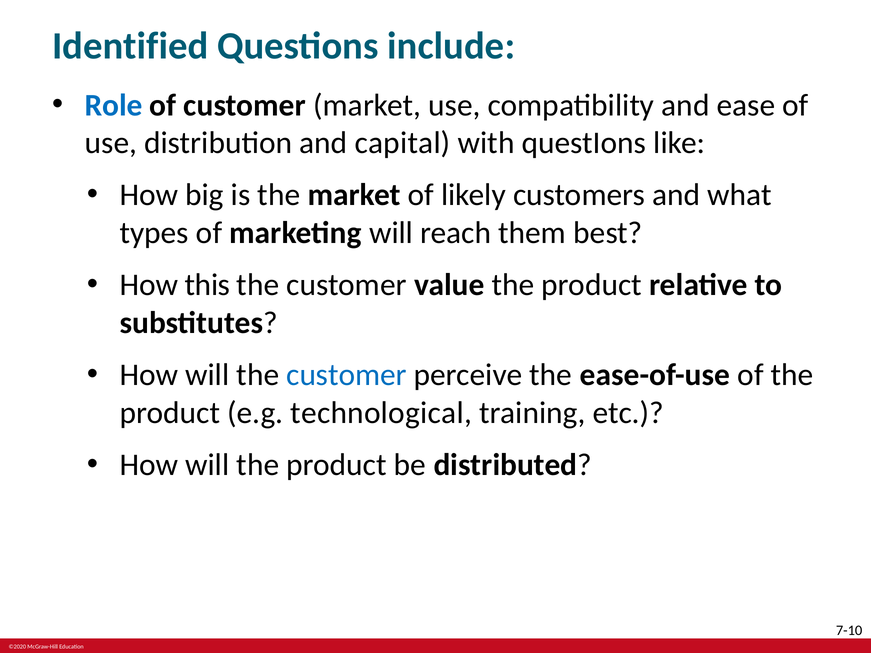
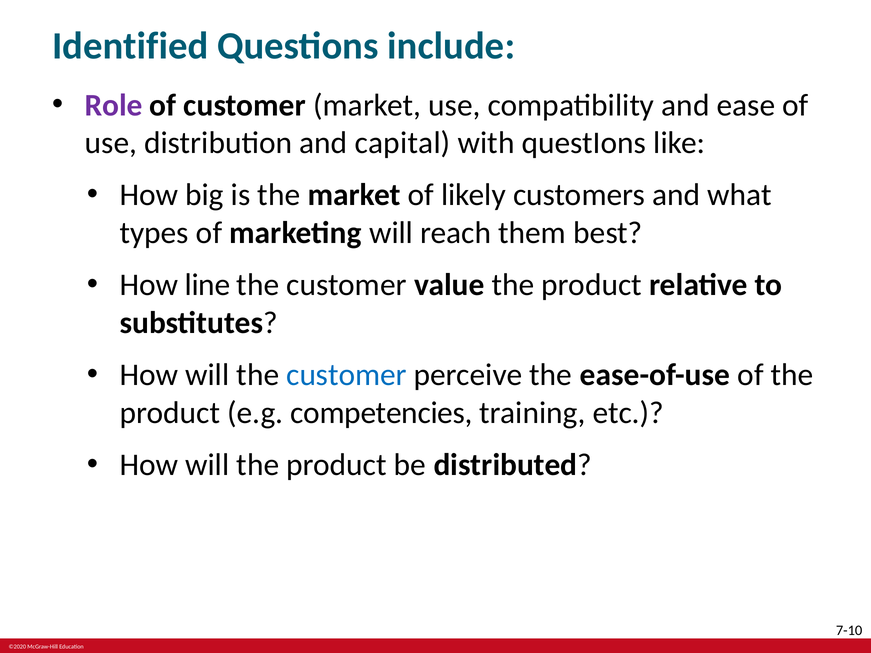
Role colour: blue -> purple
this: this -> line
technological: technological -> competencies
